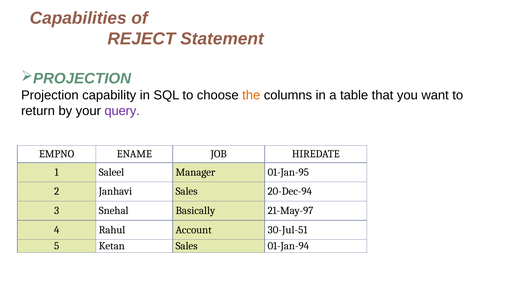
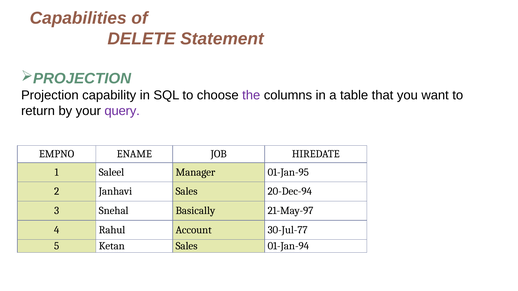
REJECT: REJECT -> DELETE
the colour: orange -> purple
30-Jul-51: 30-Jul-51 -> 30-Jul-77
